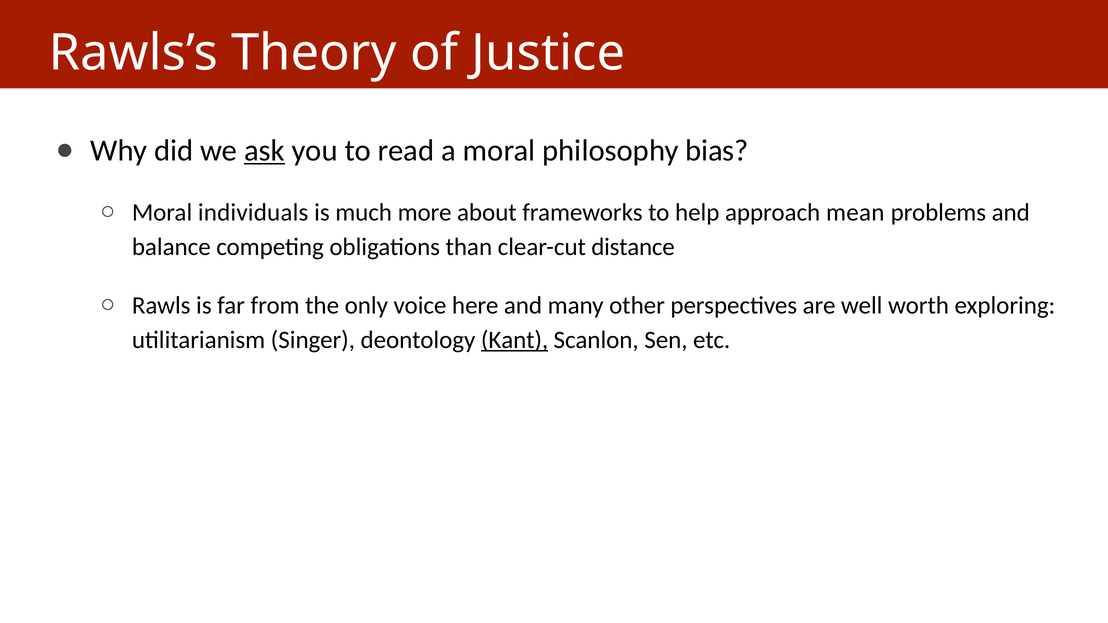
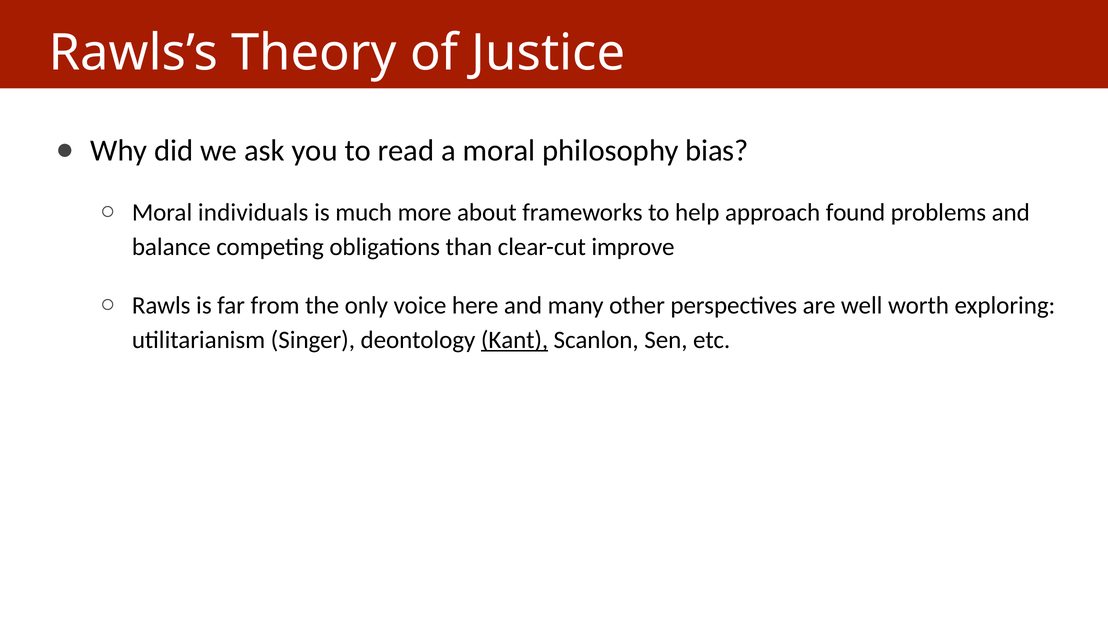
ask underline: present -> none
mean: mean -> found
distance: distance -> improve
